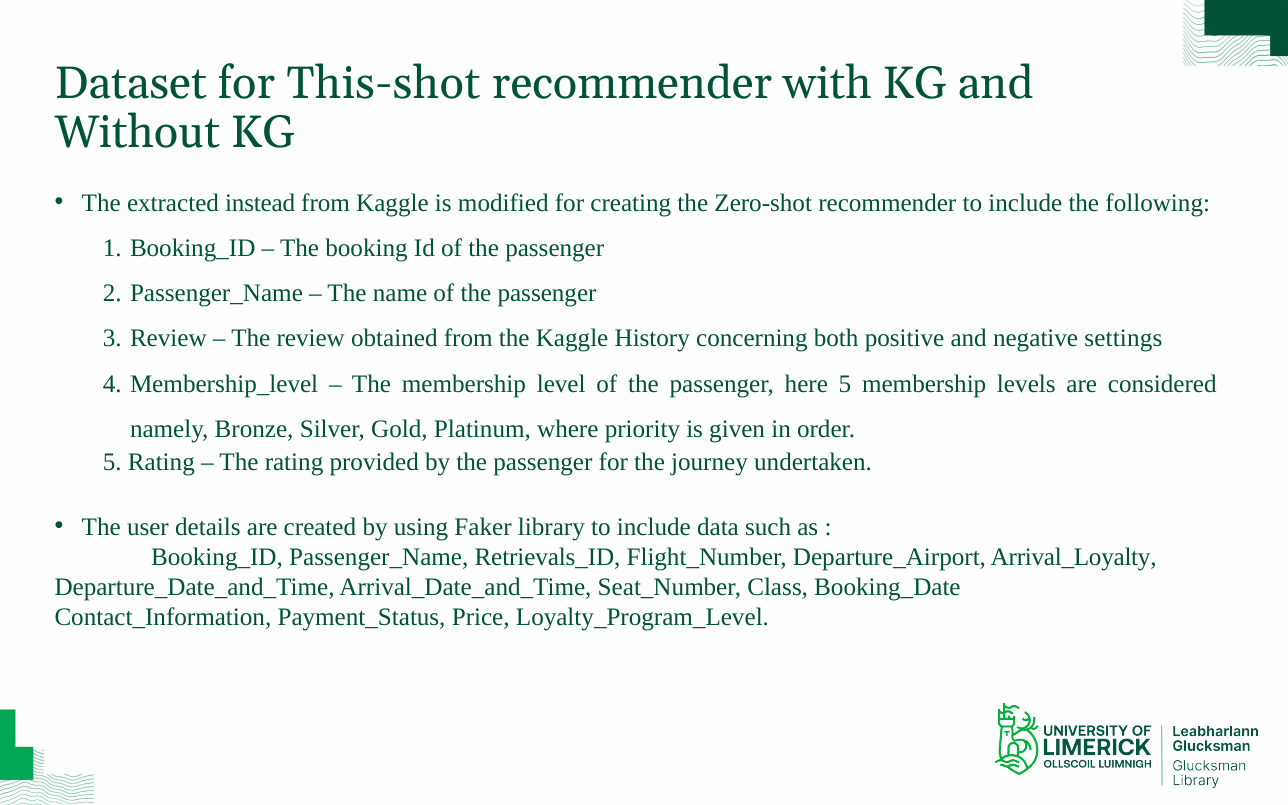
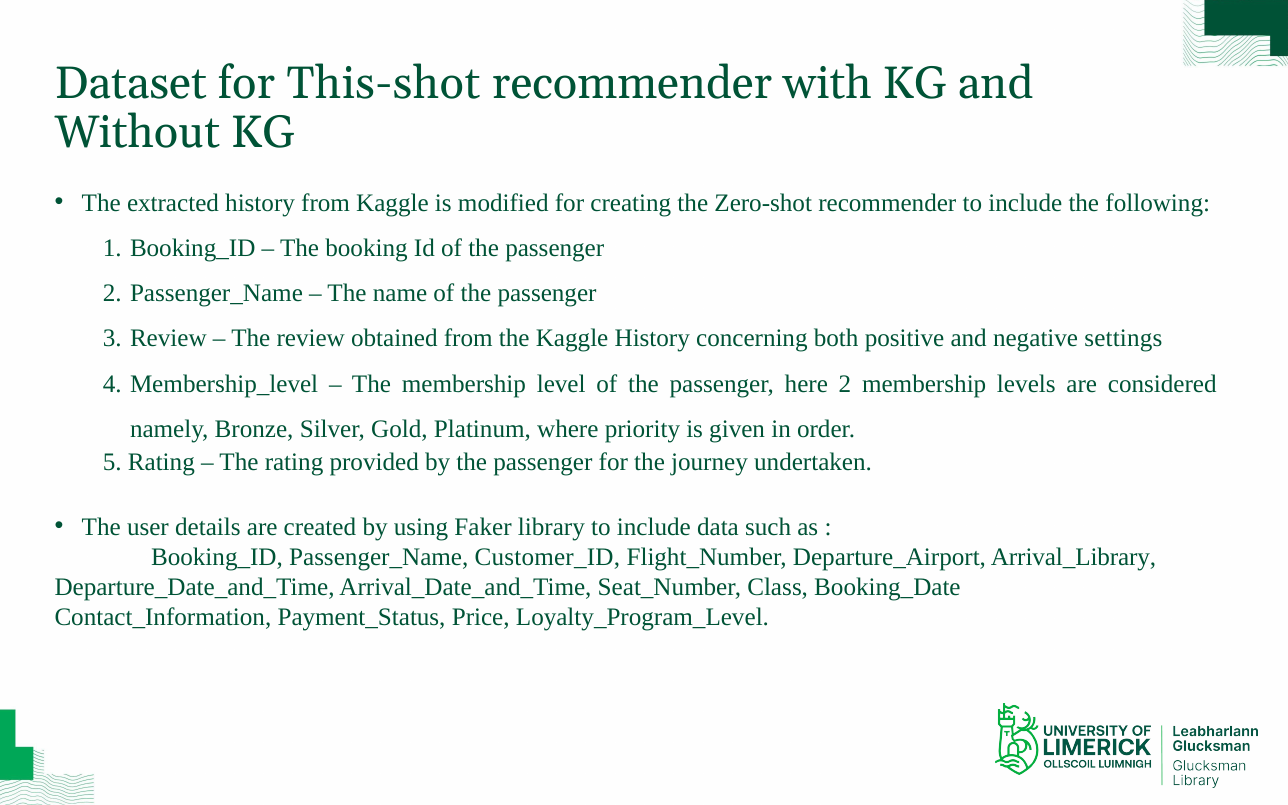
extracted instead: instead -> history
here 5: 5 -> 2
Retrievals_ID: Retrievals_ID -> Customer_ID
Arrival_Loyalty: Arrival_Loyalty -> Arrival_Library
